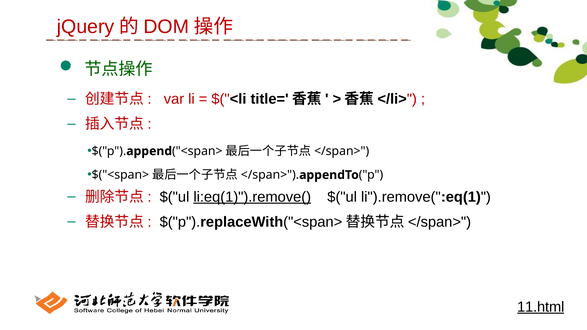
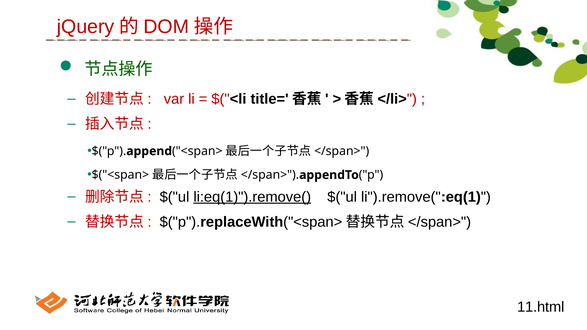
11.html underline: present -> none
